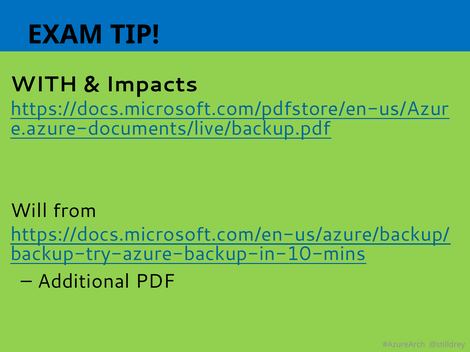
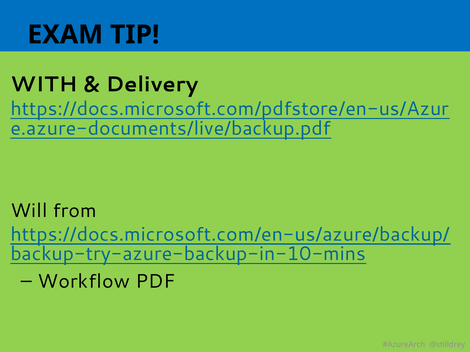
Impacts: Impacts -> Delivery
Additional: Additional -> Workflow
